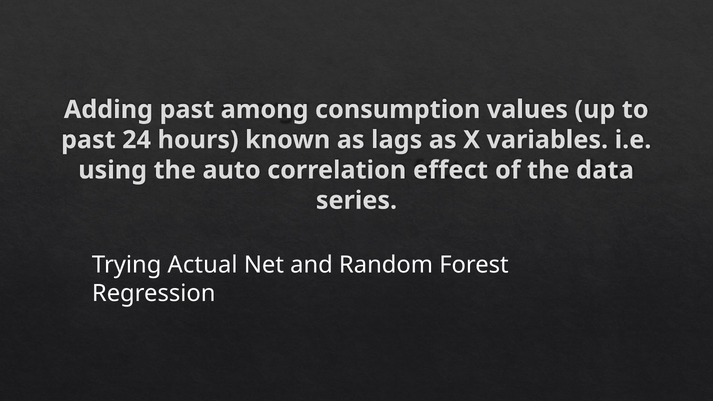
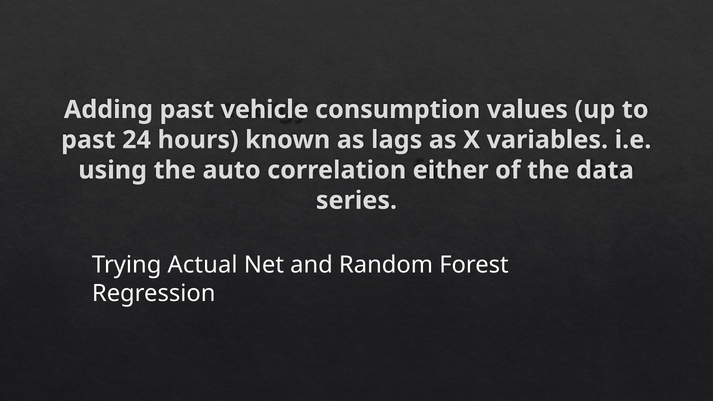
among: among -> vehicle
effect: effect -> either
